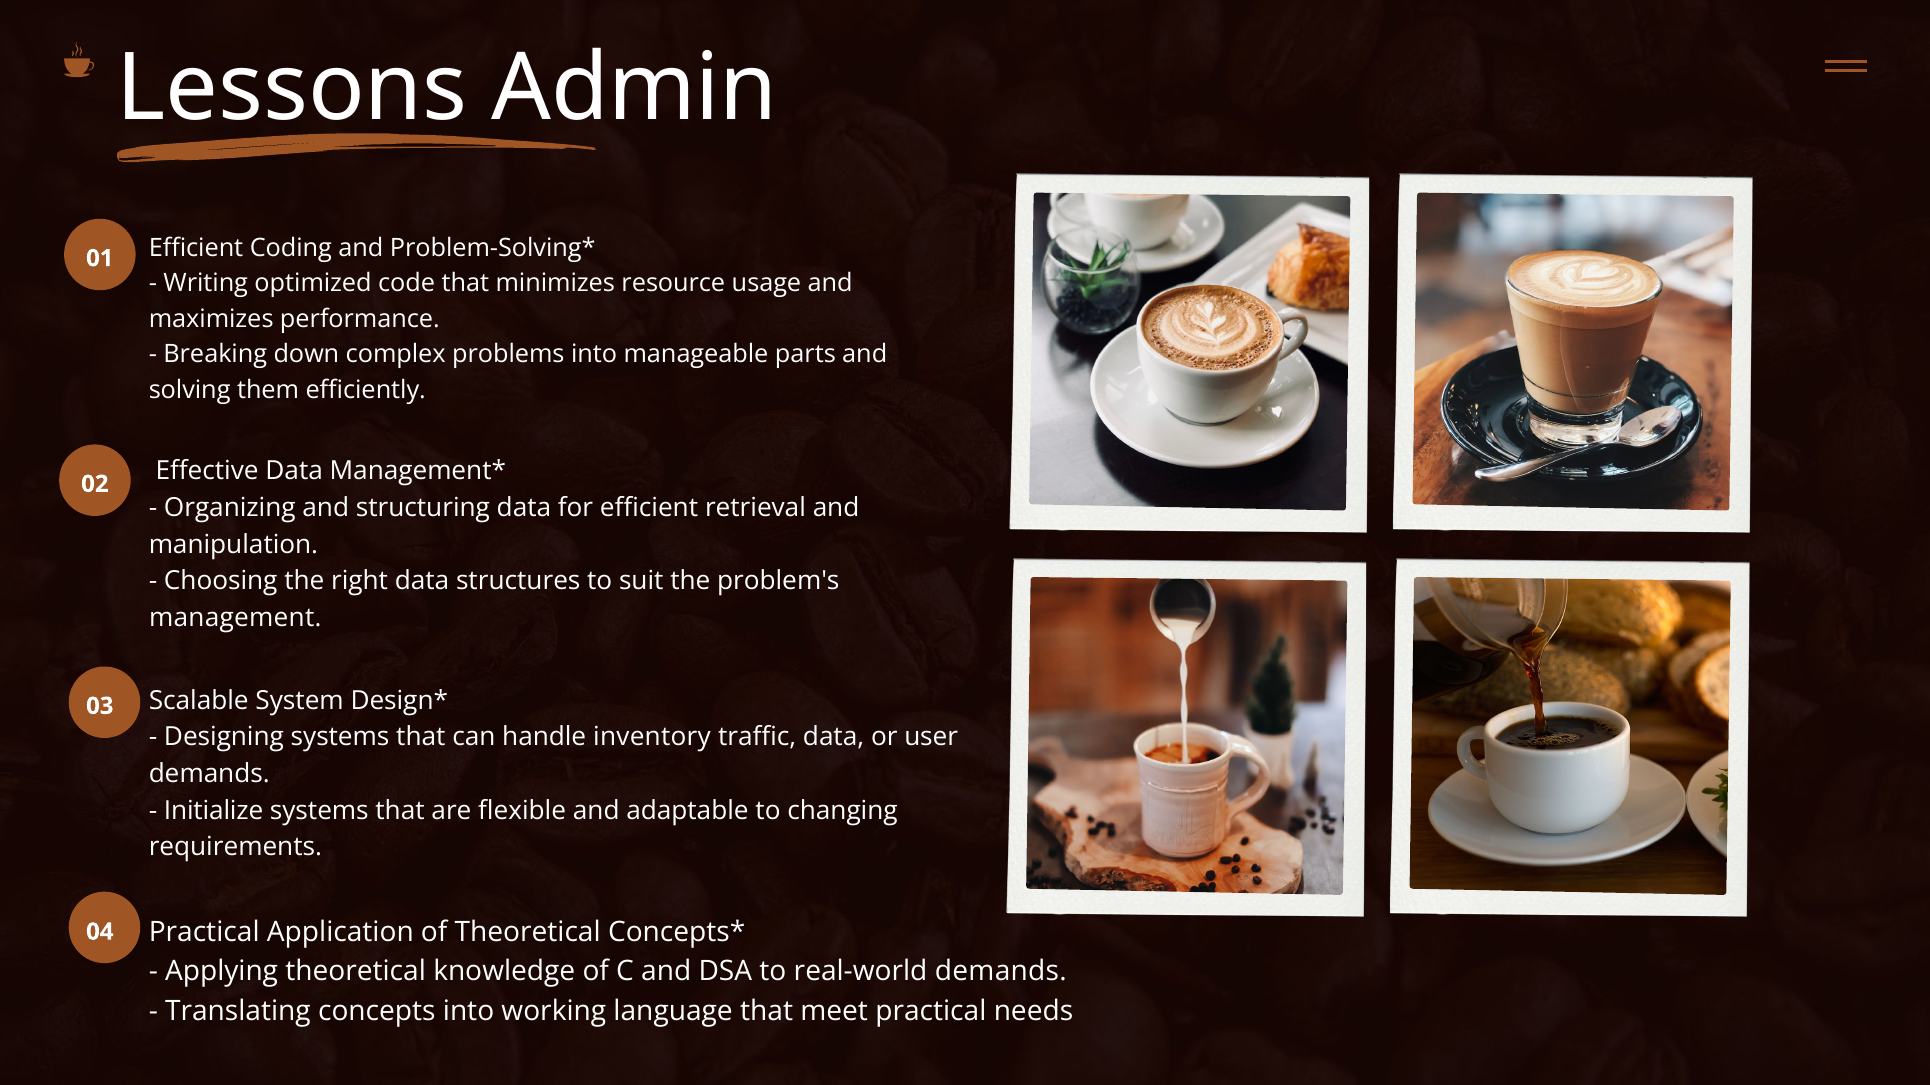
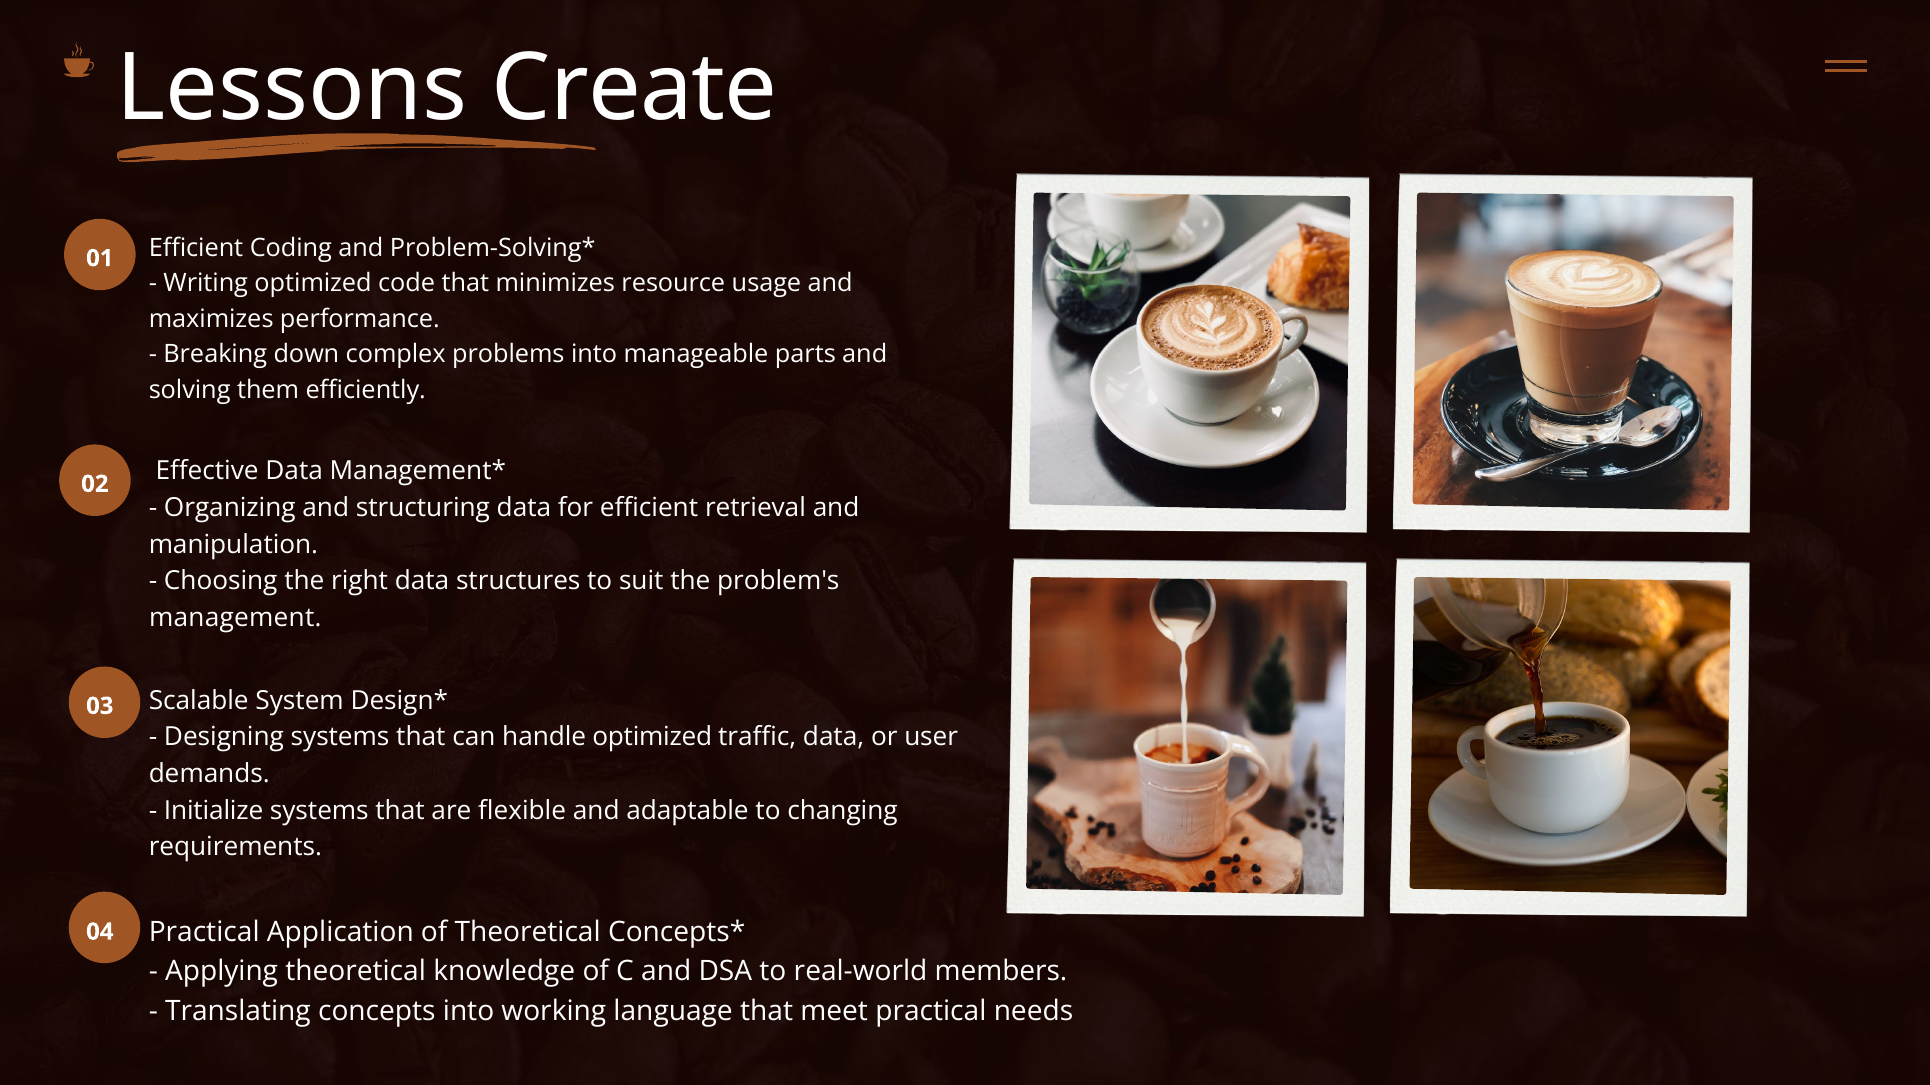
Admin: Admin -> Create
handle inventory: inventory -> optimized
real-world demands: demands -> members
